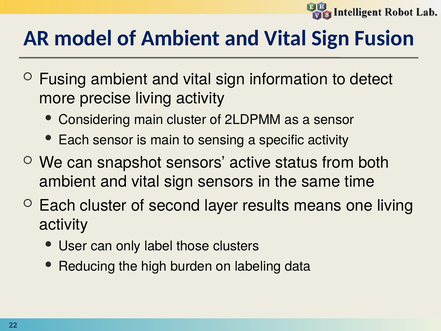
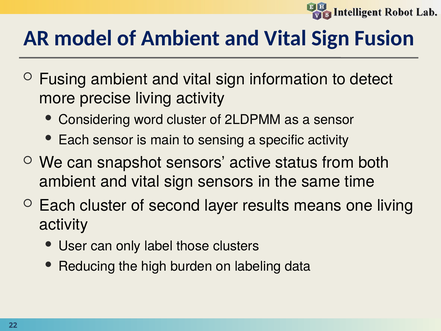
Considering main: main -> word
